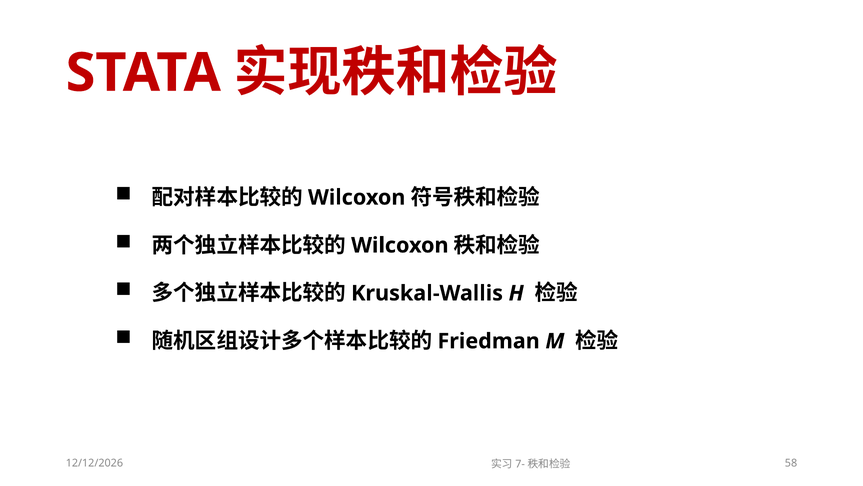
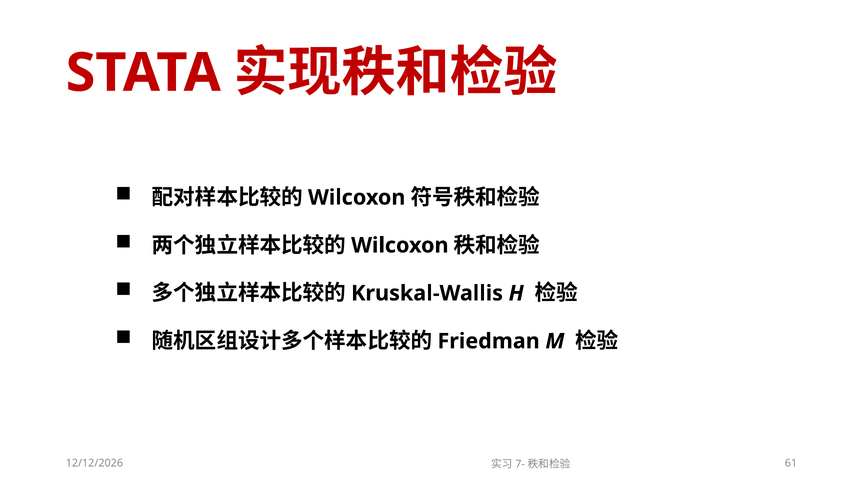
58: 58 -> 61
